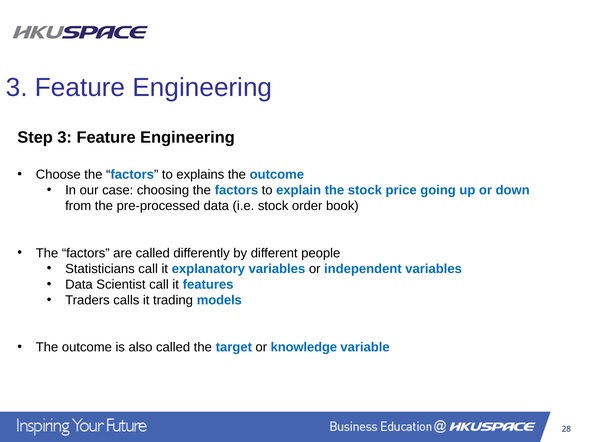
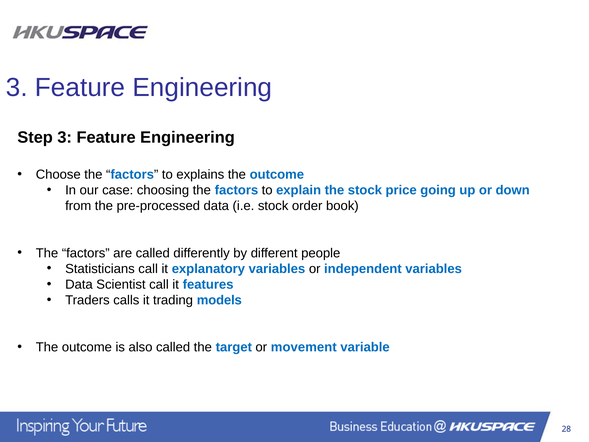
knowledge: knowledge -> movement
